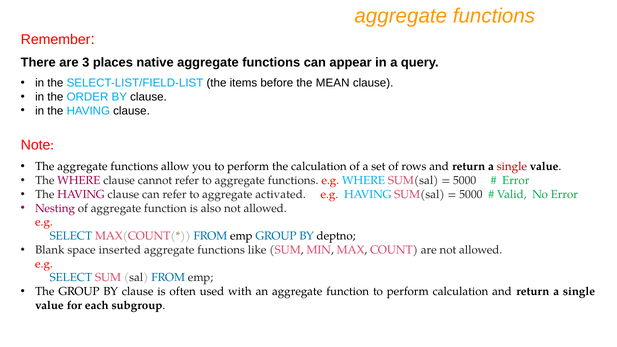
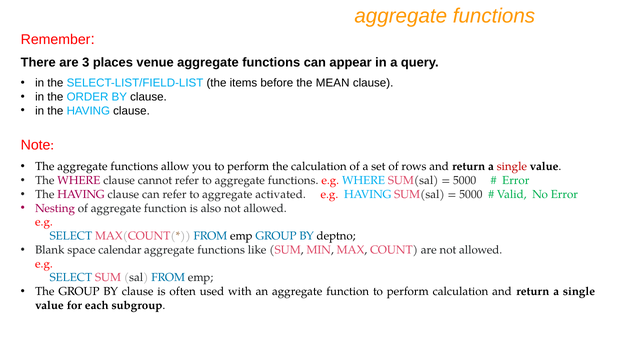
native: native -> venue
inserted: inserted -> calendar
